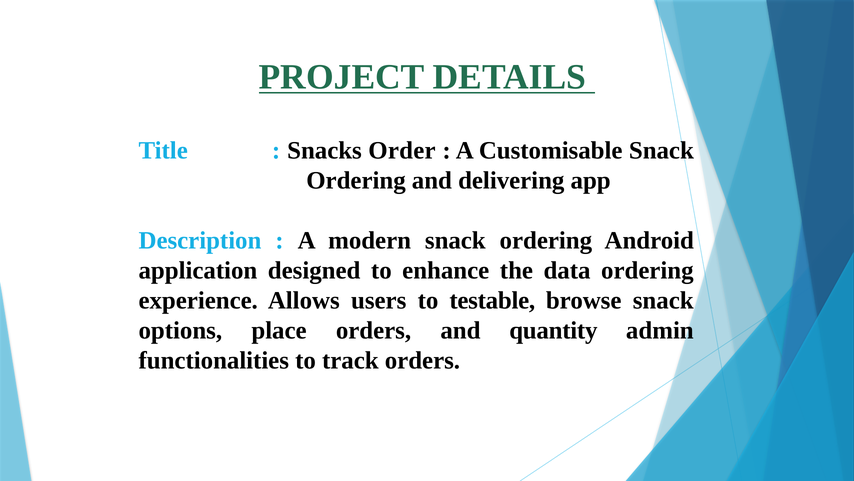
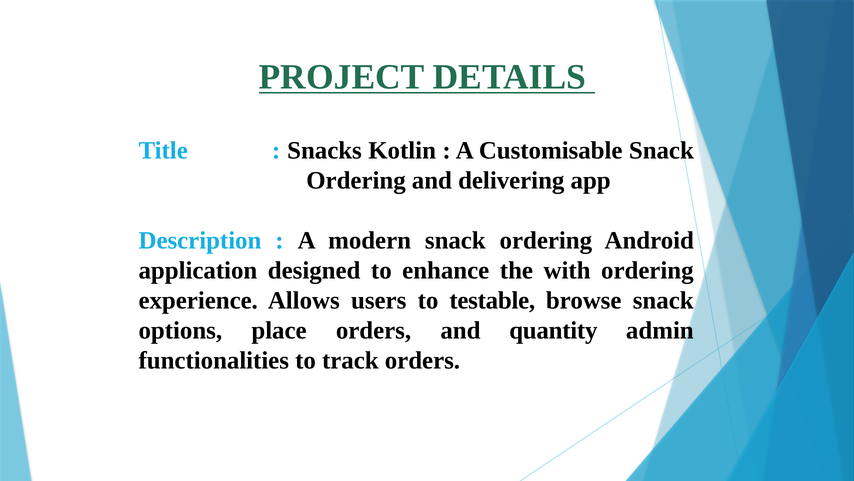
Order: Order -> Kotlin
data: data -> with
